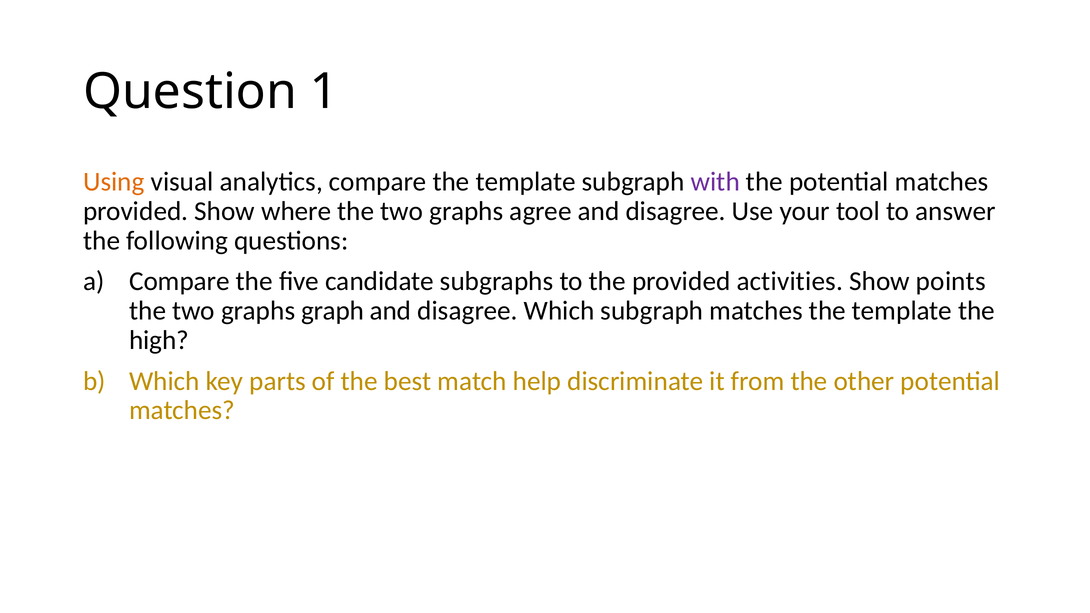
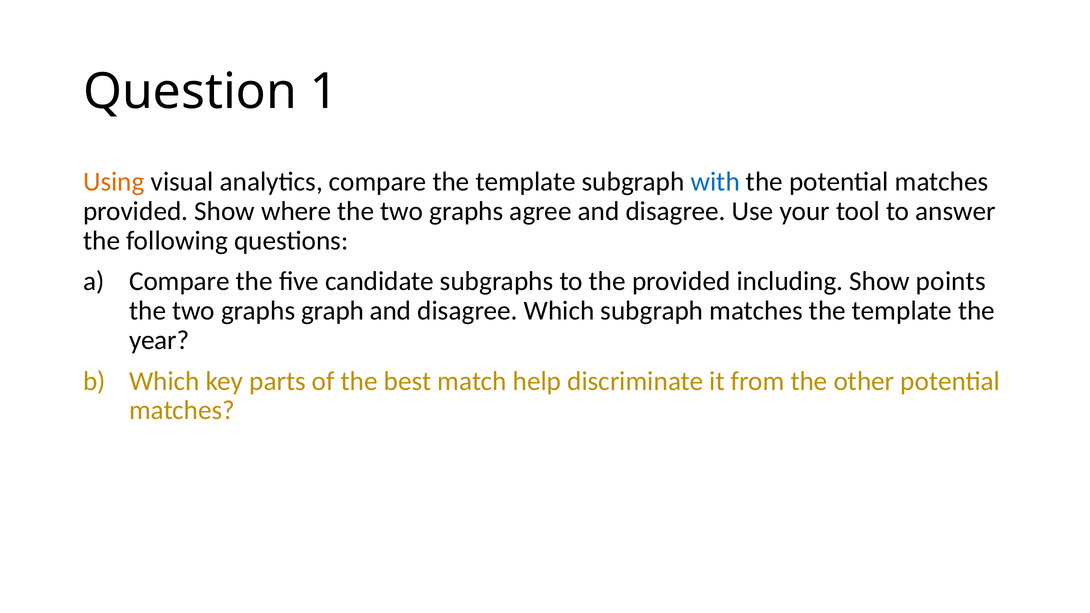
with colour: purple -> blue
activities: activities -> including
high: high -> year
